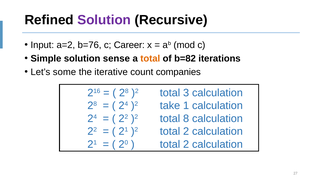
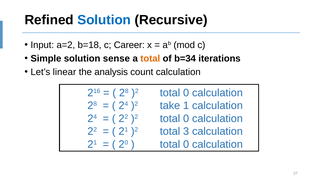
Solution at (104, 20) colour: purple -> blue
b=76: b=76 -> b=18
b=82: b=82 -> b=34
some: some -> linear
iterative: iterative -> analysis
count companies: companies -> calculation
28 )2 total 3: 3 -> 0
22 )2 total 8: 8 -> 0
)2 total 2: 2 -> 3
2 at (186, 144): 2 -> 0
